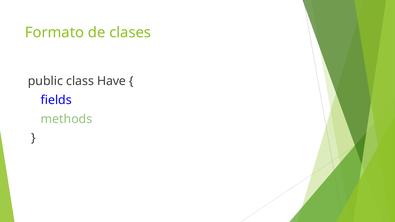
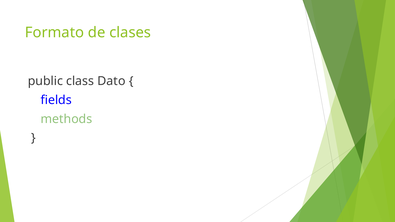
Have: Have -> Dato
